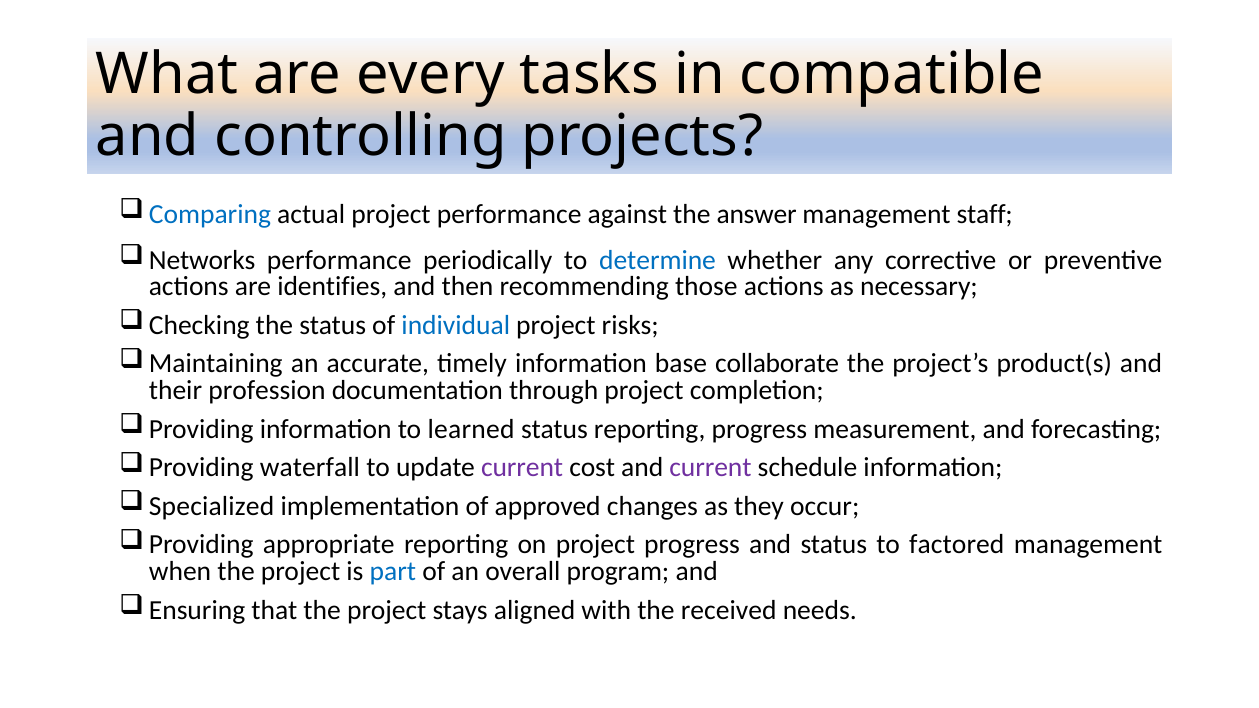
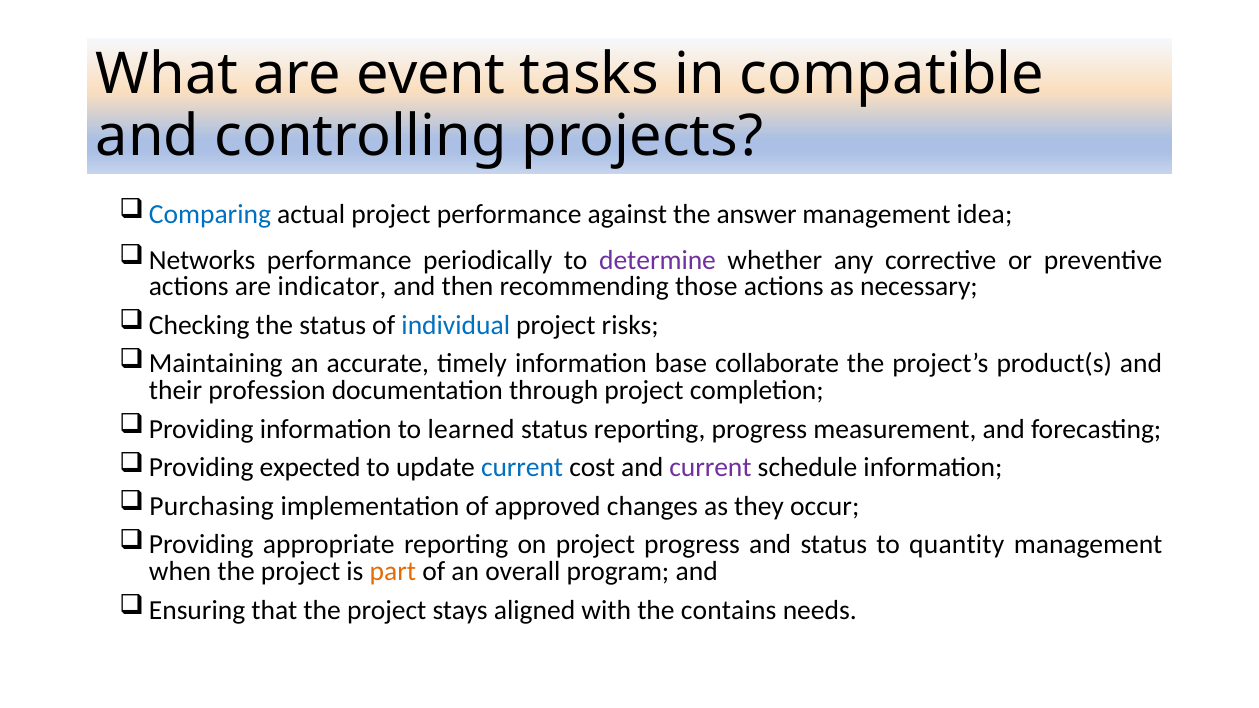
every: every -> event
staff: staff -> idea
determine colour: blue -> purple
identifies: identifies -> indicator
waterfall: waterfall -> expected
current at (522, 468) colour: purple -> blue
Specialized: Specialized -> Purchasing
factored: factored -> quantity
part colour: blue -> orange
received: received -> contains
